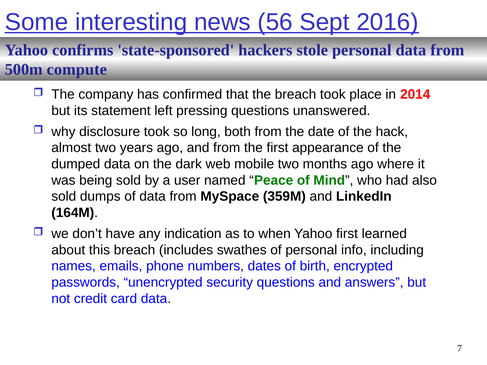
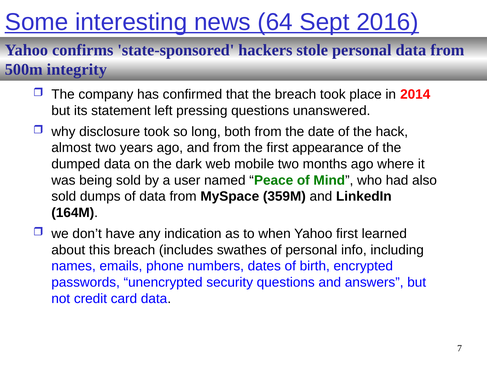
56: 56 -> 64
compute: compute -> integrity
